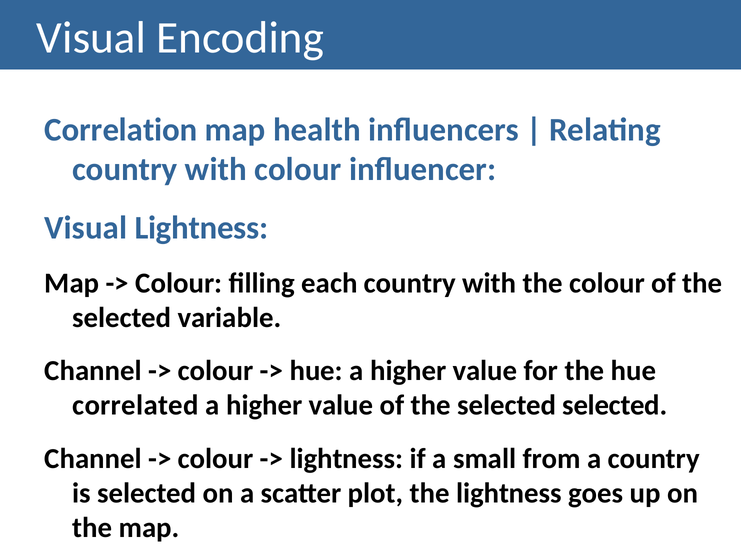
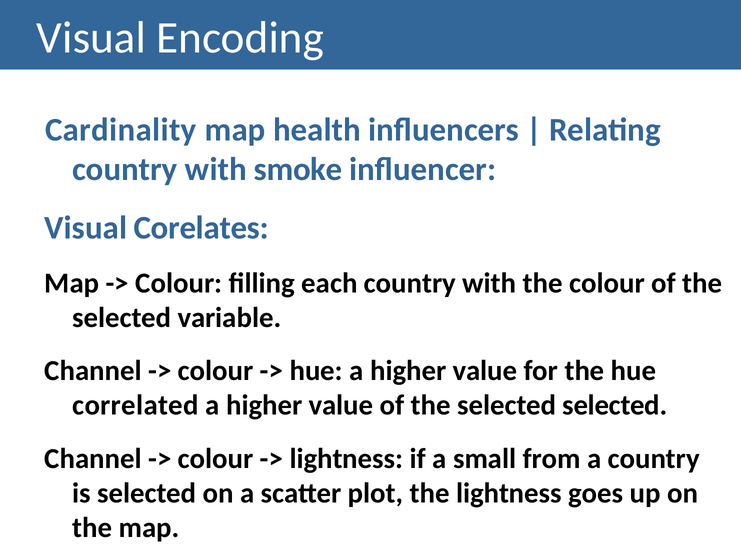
Correlation: Correlation -> Cardinality
with colour: colour -> smoke
Visual Lightness: Lightness -> Corelates
